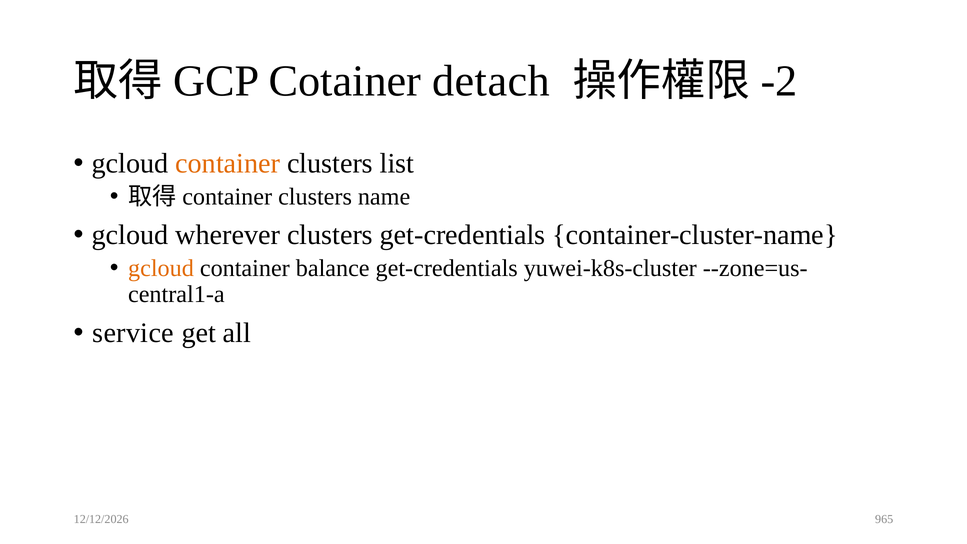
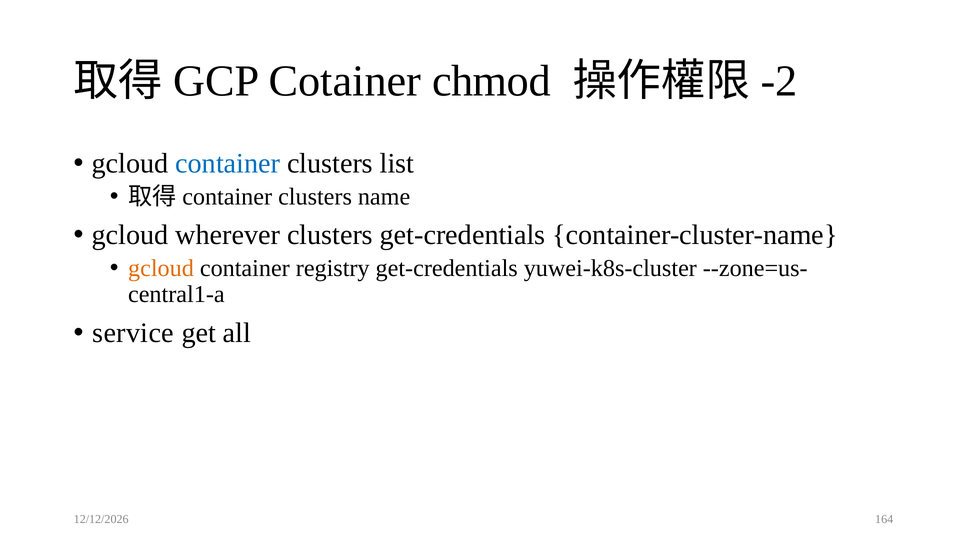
detach: detach -> chmod
container at (228, 163) colour: orange -> blue
balance: balance -> registry
965: 965 -> 164
